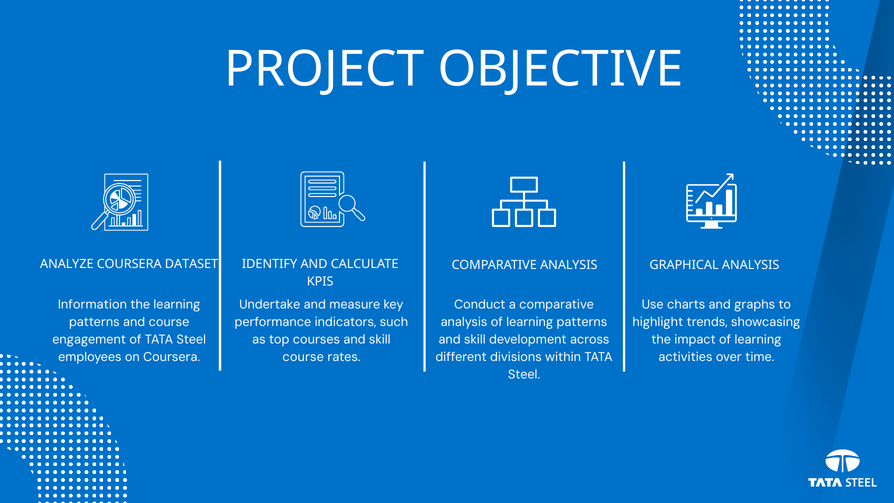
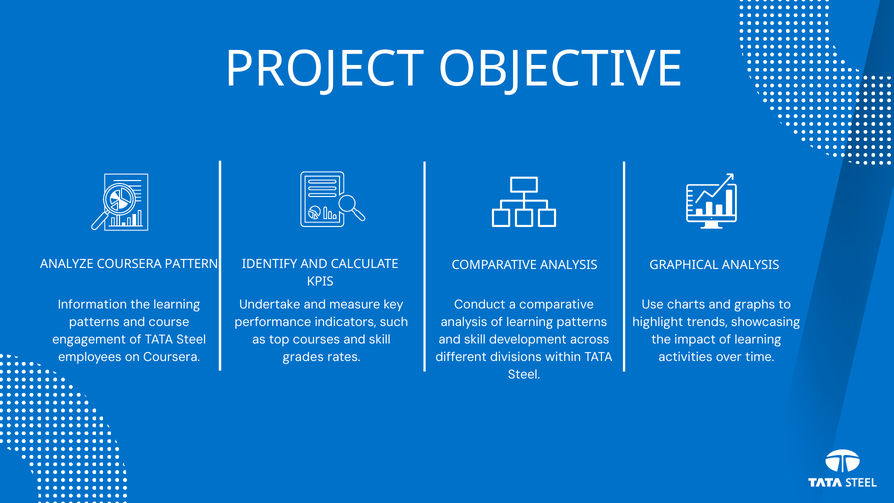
DATASET: DATASET -> PATTERN
course at (303, 357): course -> grades
